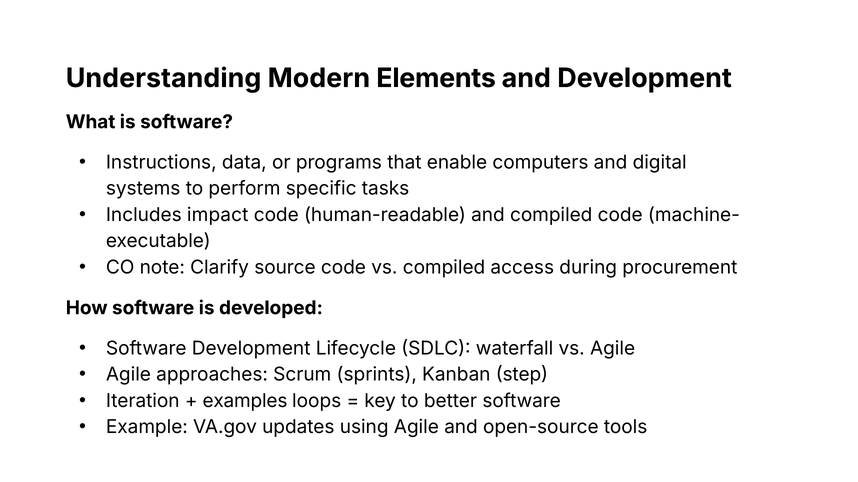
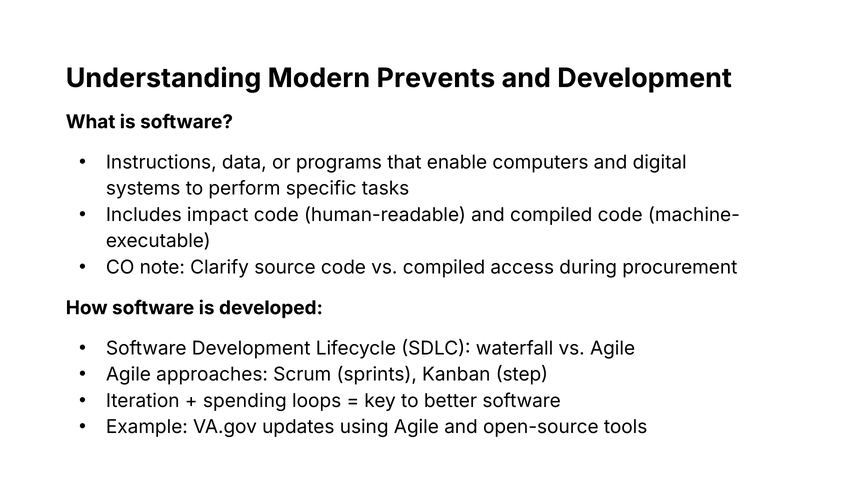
Elements: Elements -> Prevents
examples: examples -> spending
